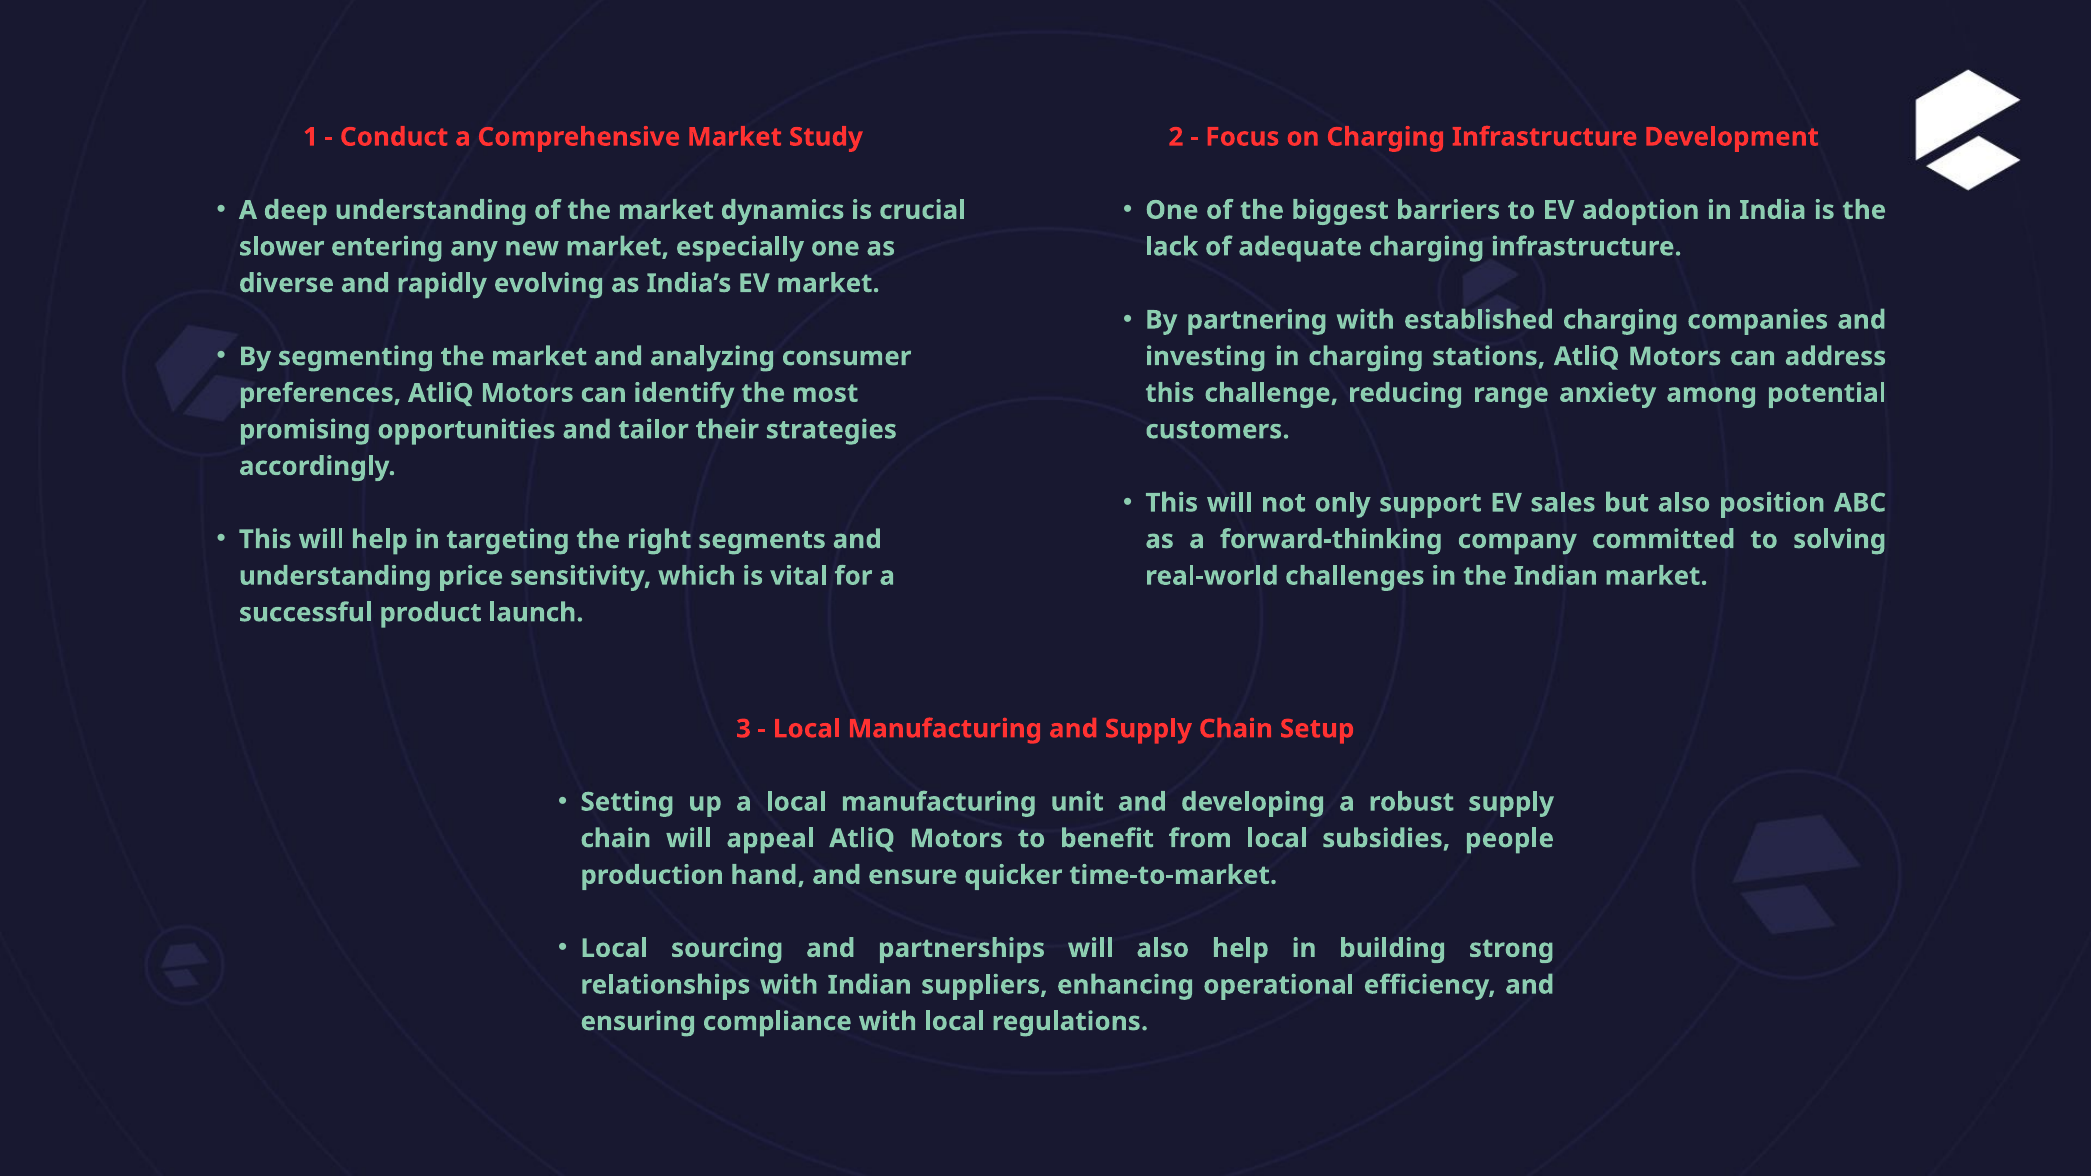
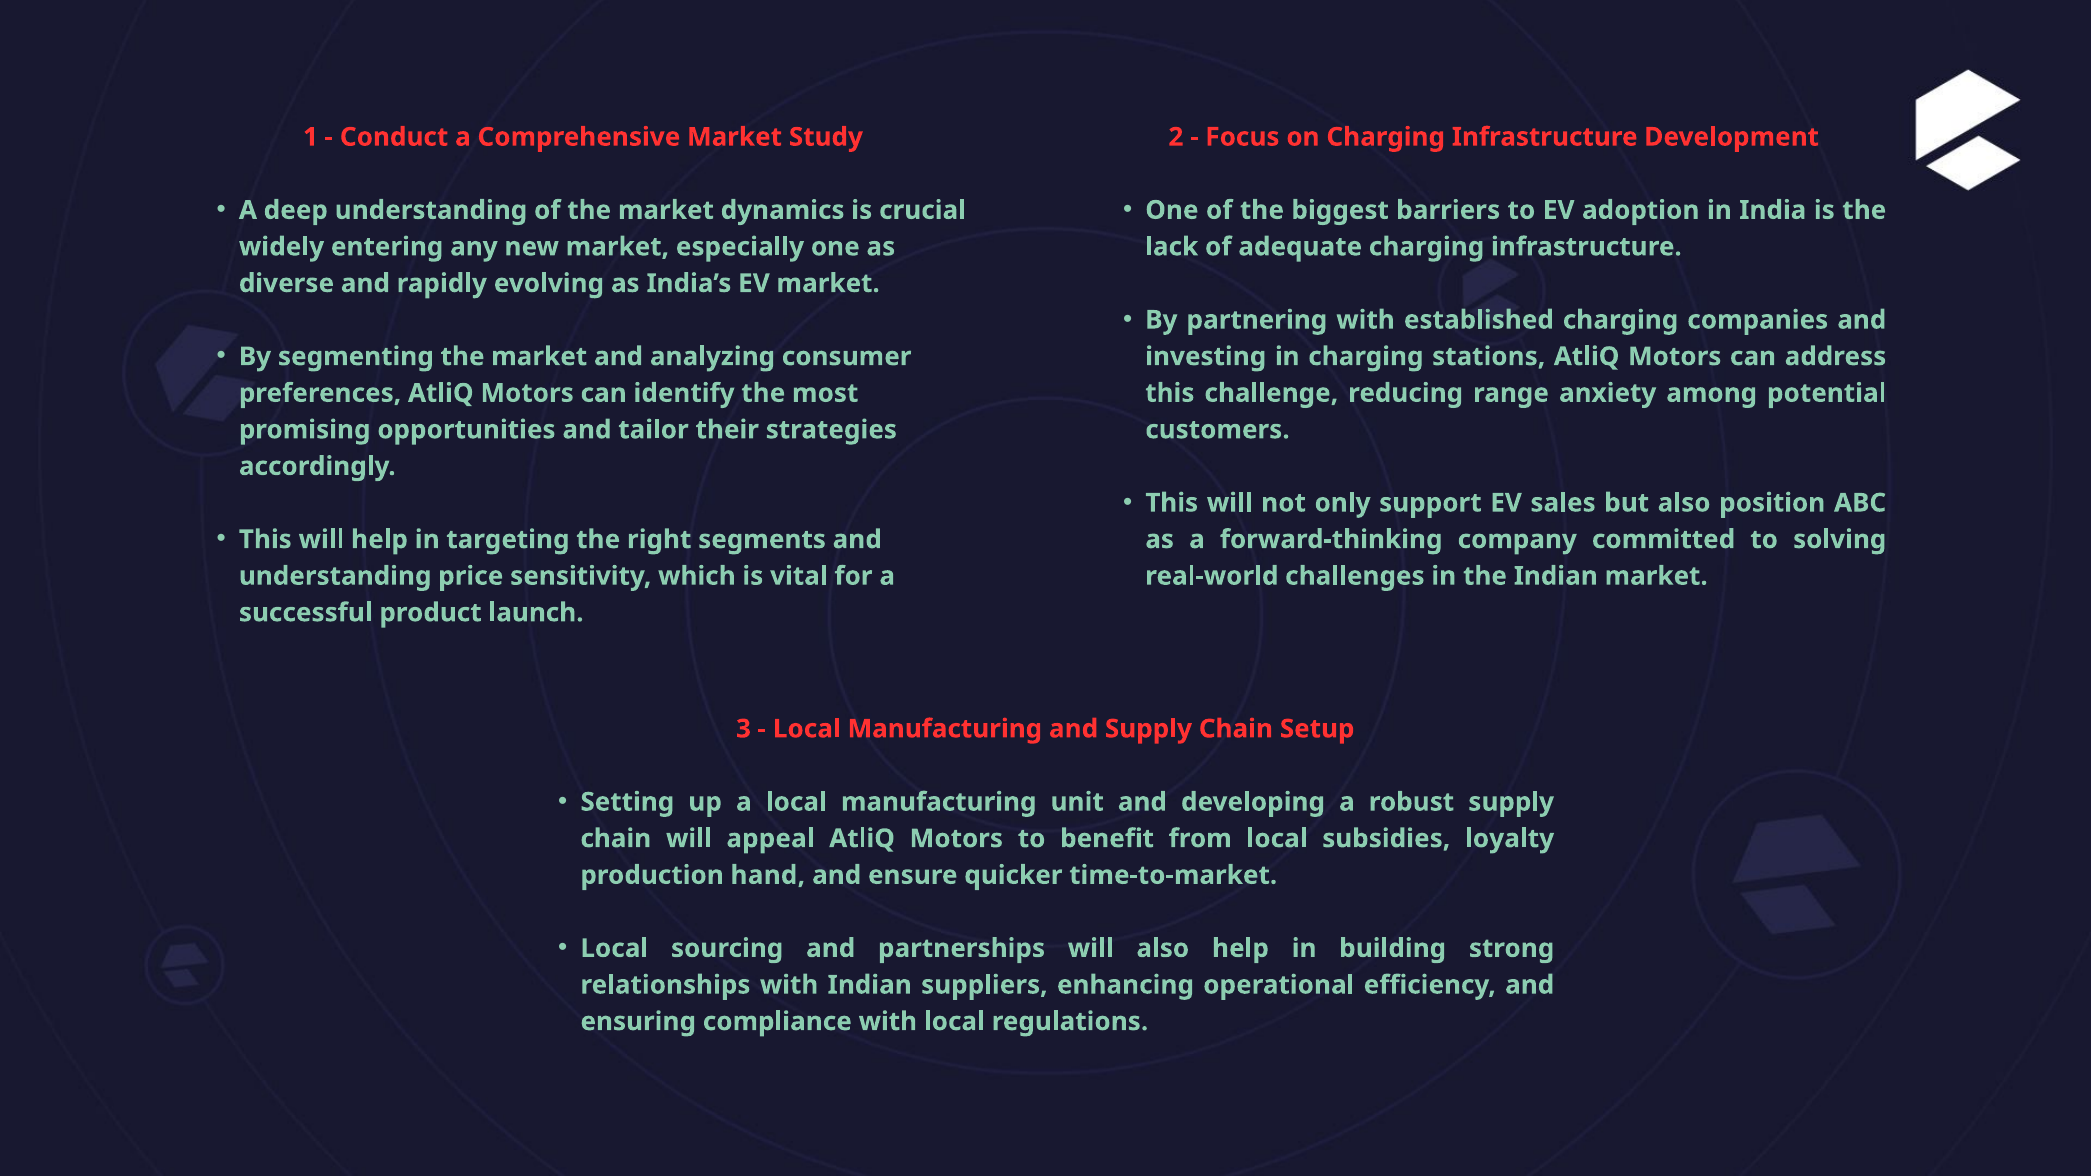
slower: slower -> widely
people: people -> loyalty
